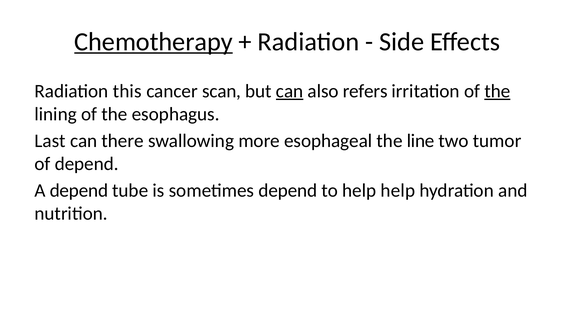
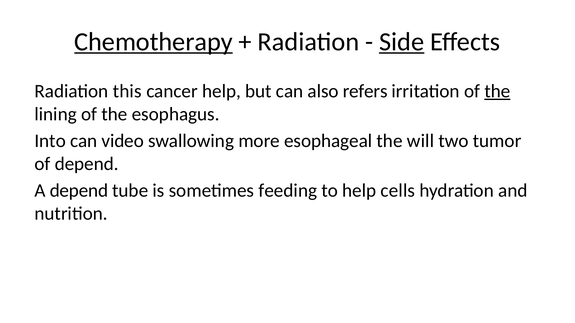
Side underline: none -> present
cancer scan: scan -> help
can at (290, 91) underline: present -> none
Last: Last -> Into
there: there -> video
line: line -> will
sometimes depend: depend -> feeding
help help: help -> cells
